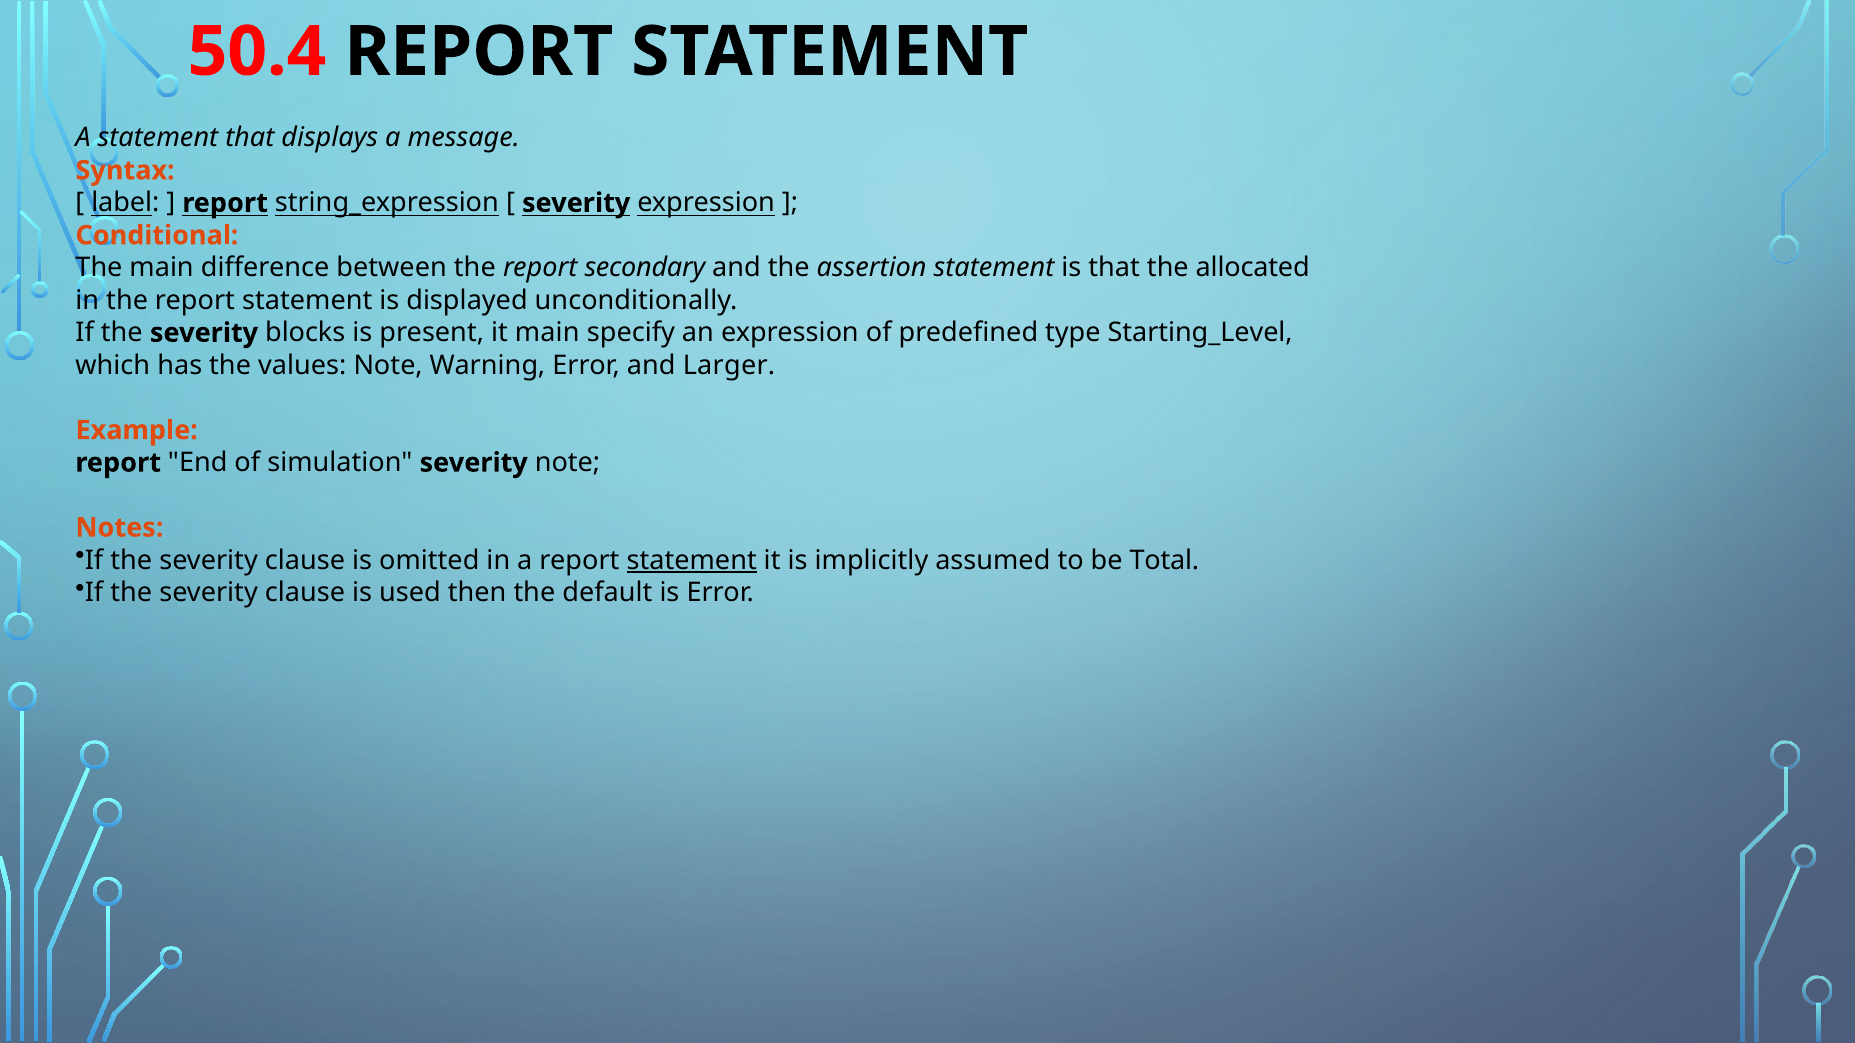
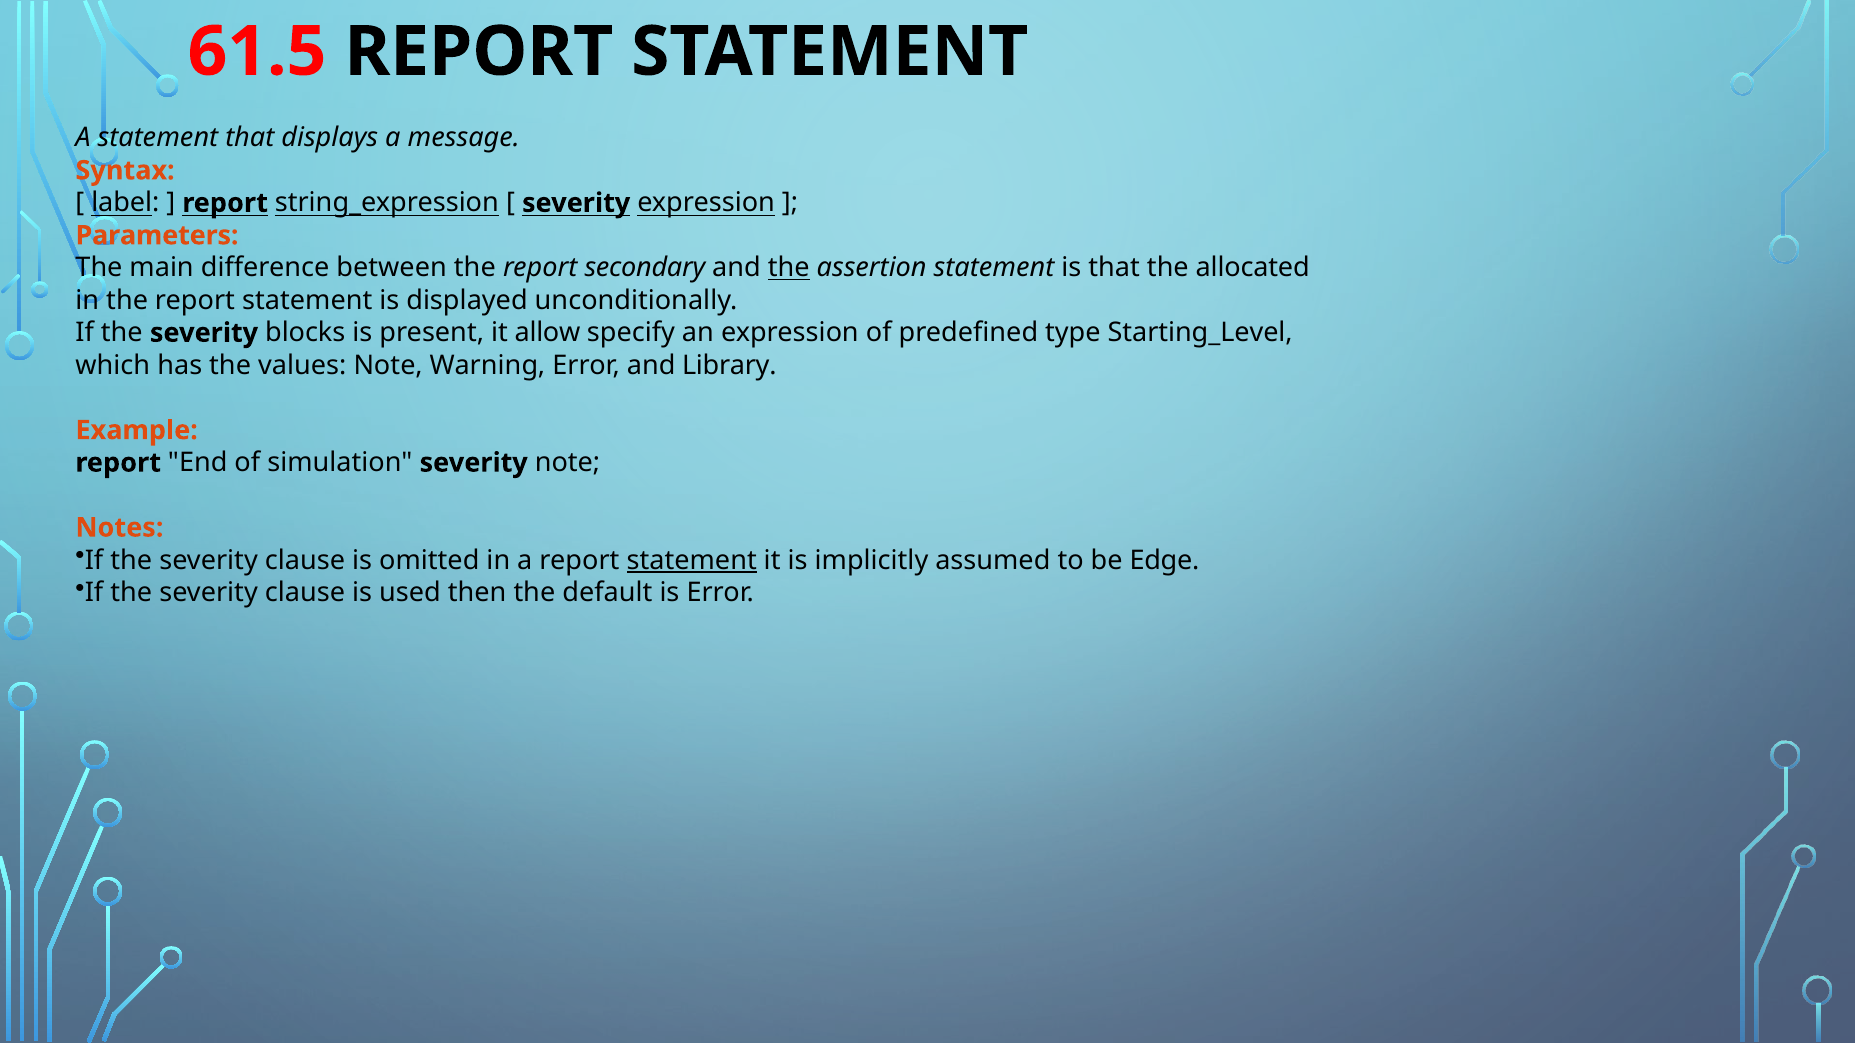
50.4: 50.4 -> 61.5
Conditional: Conditional -> Parameters
the at (789, 268) underline: none -> present
it main: main -> allow
Larger: Larger -> Library
Total: Total -> Edge
